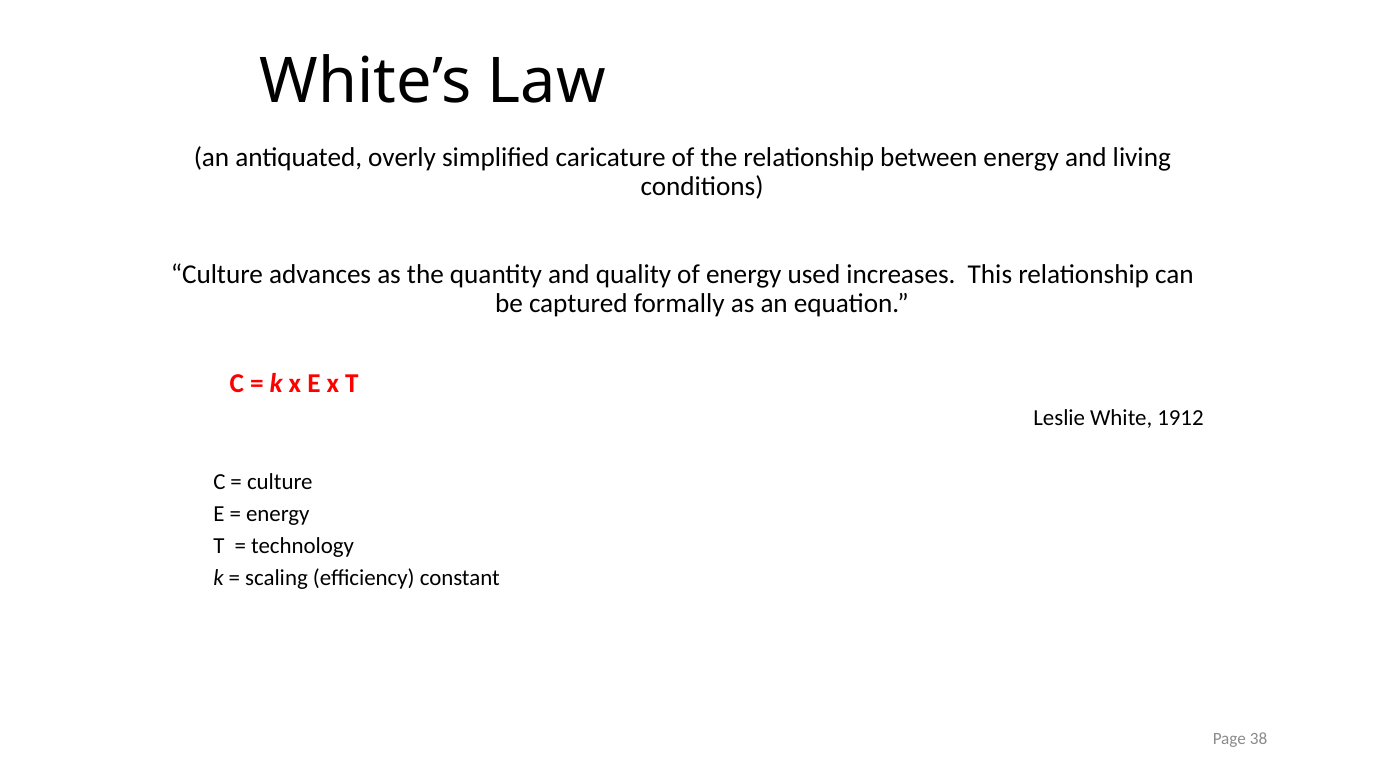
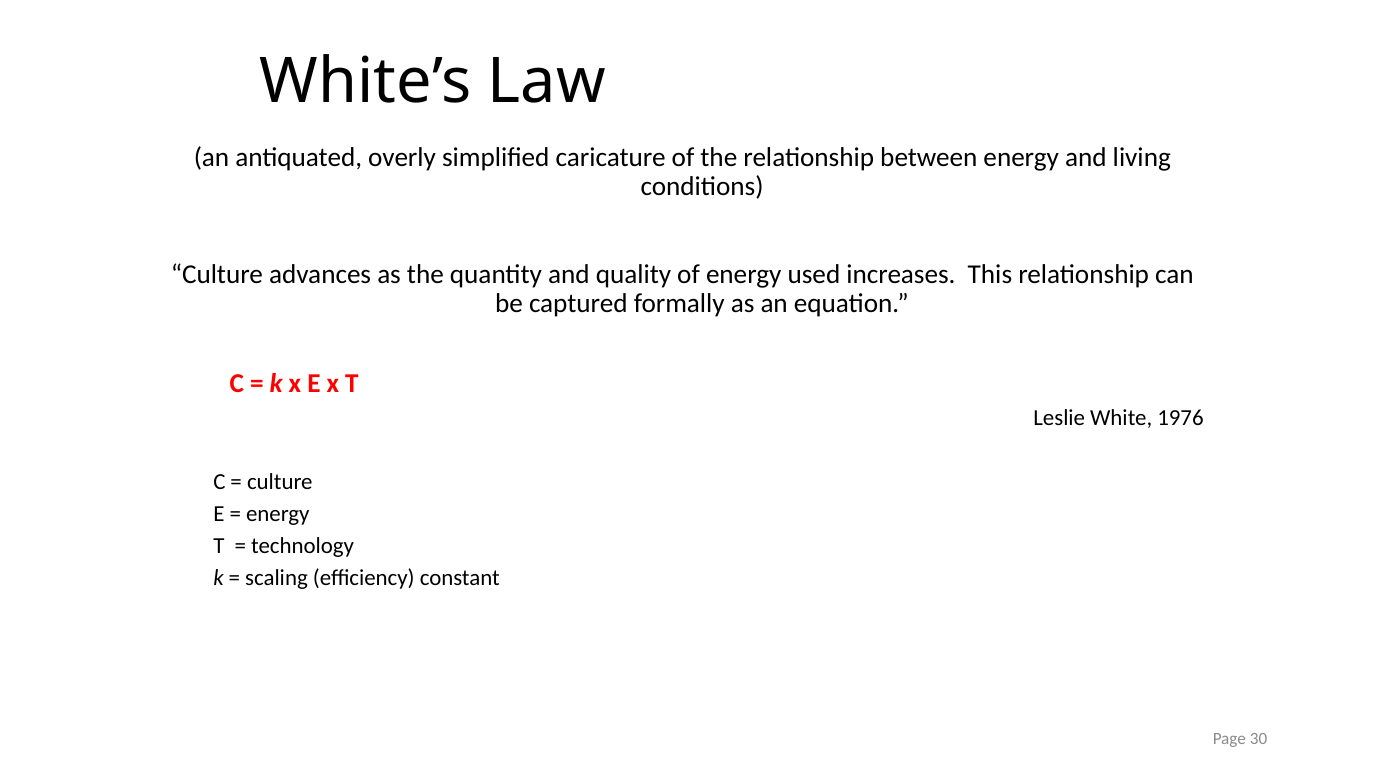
1912: 1912 -> 1976
38: 38 -> 30
